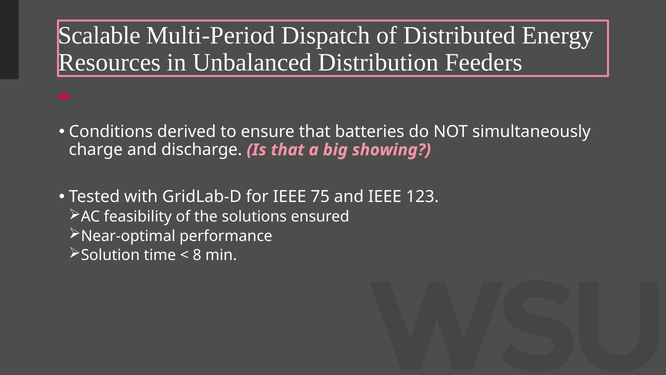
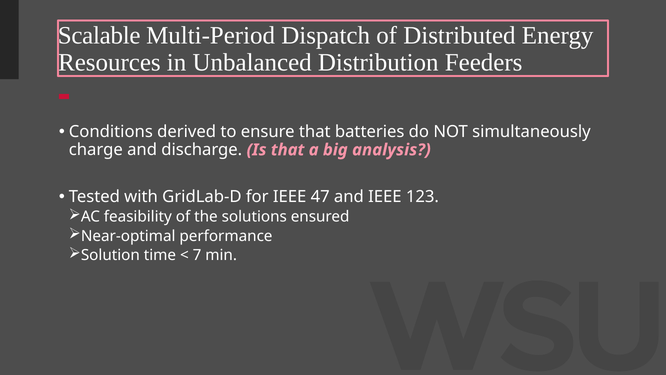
showing: showing -> analysis
75: 75 -> 47
8: 8 -> 7
